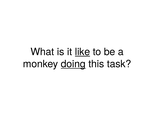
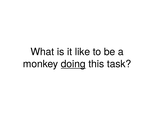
like underline: present -> none
